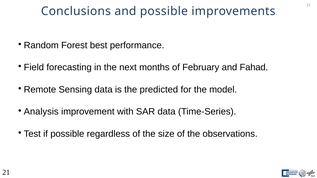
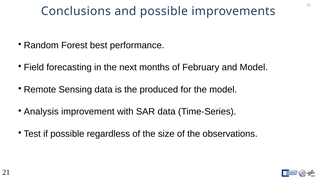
and Fahad: Fahad -> Model
predicted: predicted -> produced
